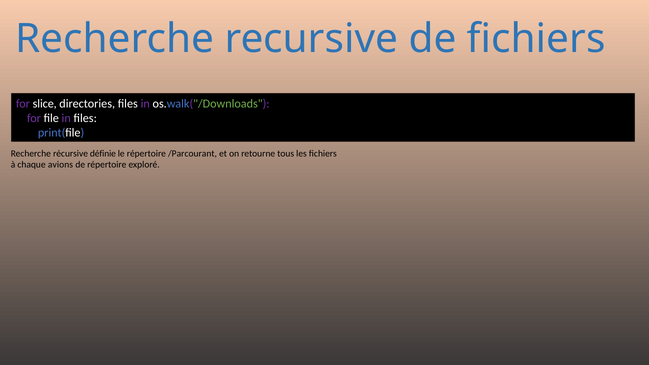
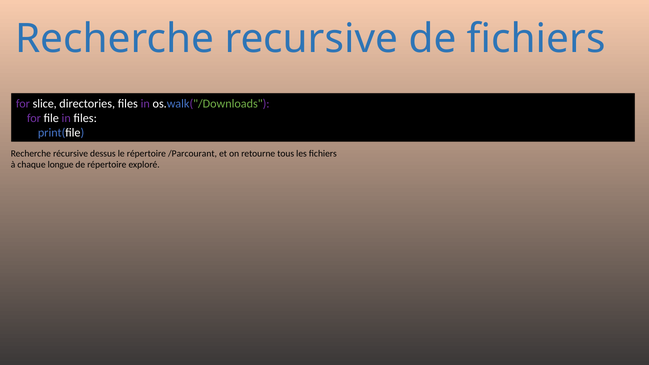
définie: définie -> dessus
avions: avions -> longue
